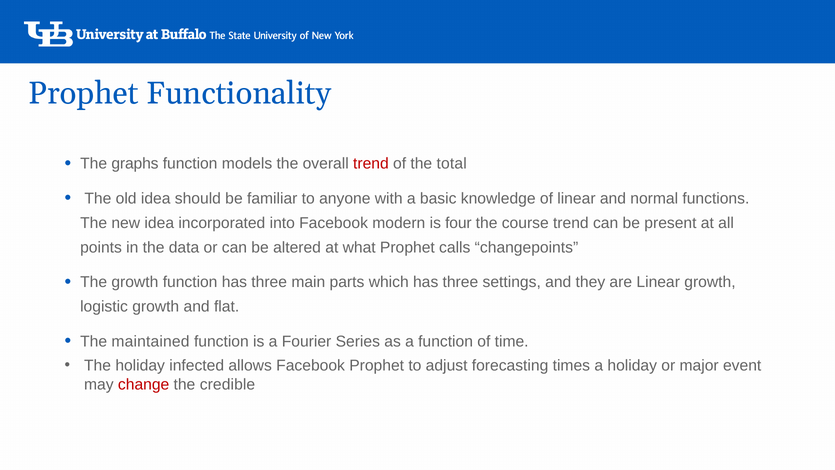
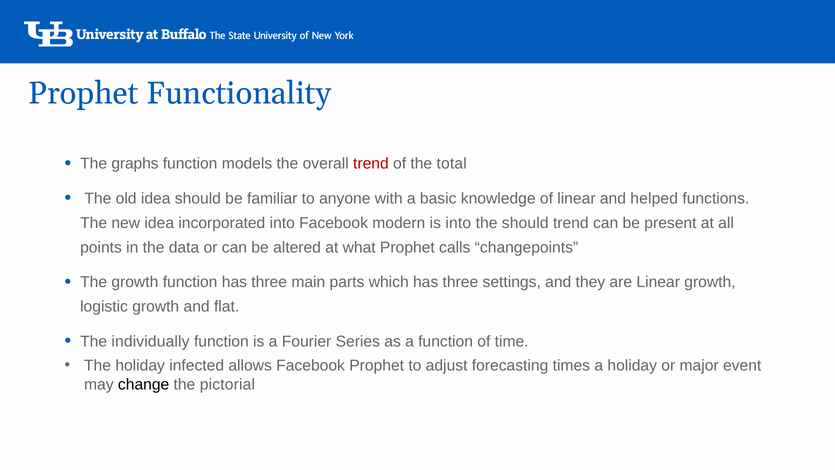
normal: normal -> helped
is four: four -> into
the course: course -> should
maintained: maintained -> individually
change colour: red -> black
credible: credible -> pictorial
